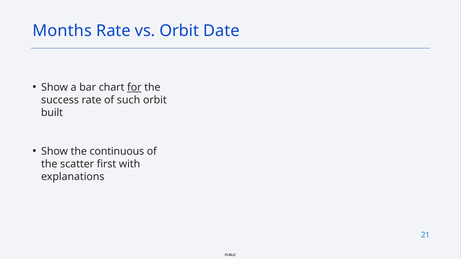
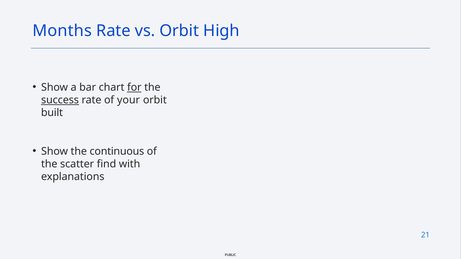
Date: Date -> High
success underline: none -> present
such: such -> your
first: first -> find
